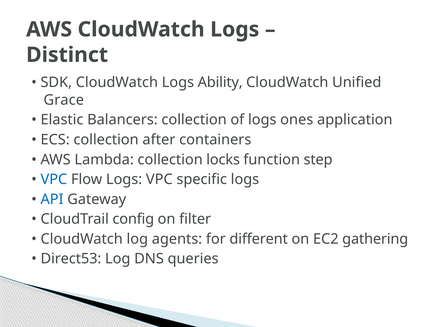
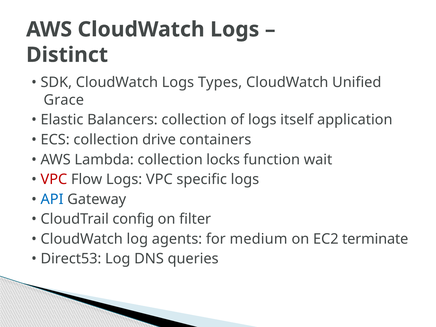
Ability: Ability -> Types
ones: ones -> itself
after: after -> drive
step: step -> wait
VPC at (54, 179) colour: blue -> red
different: different -> medium
gathering: gathering -> terminate
